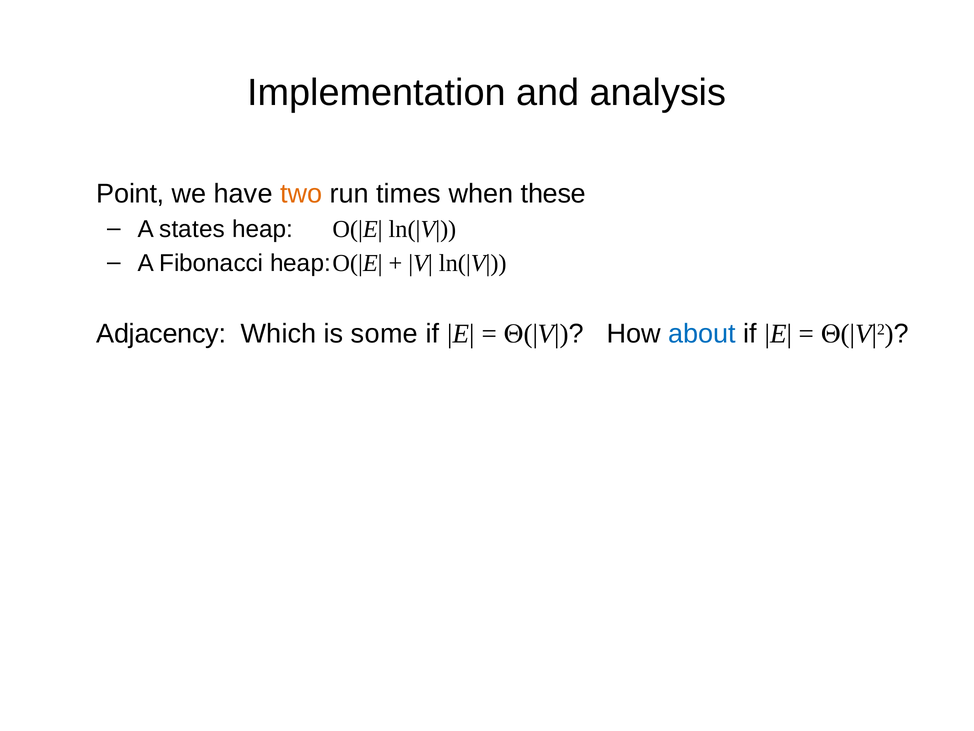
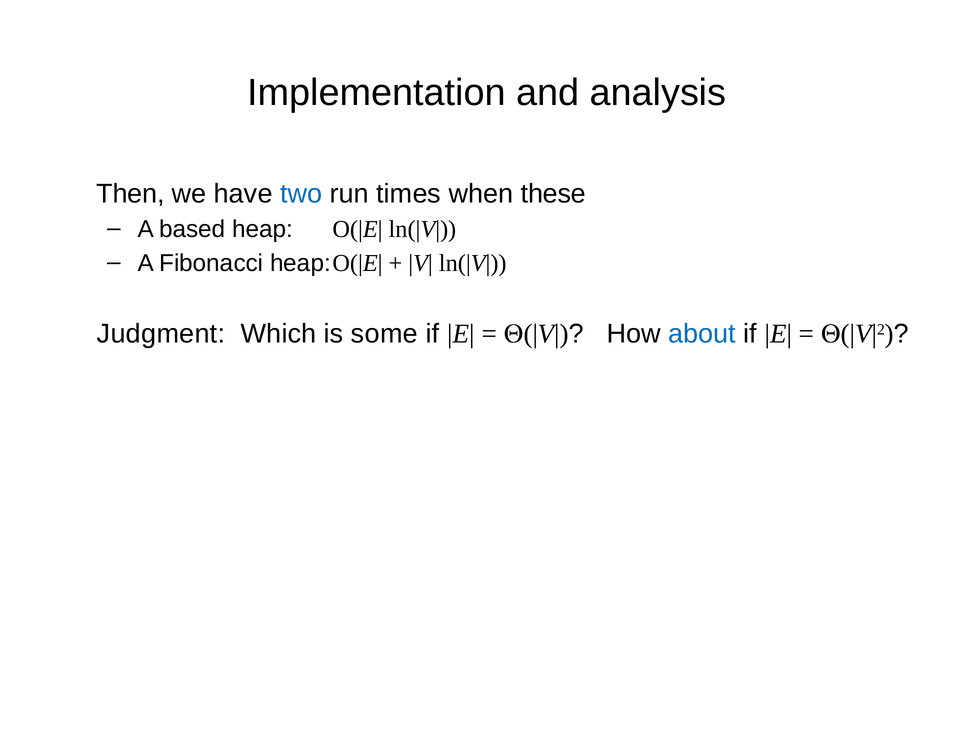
Point: Point -> Then
two colour: orange -> blue
states: states -> based
Adjacency: Adjacency -> Judgment
